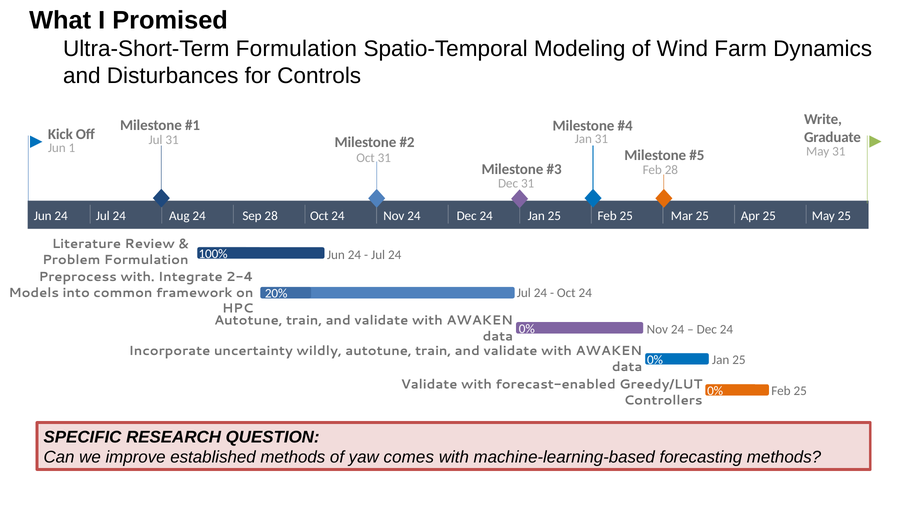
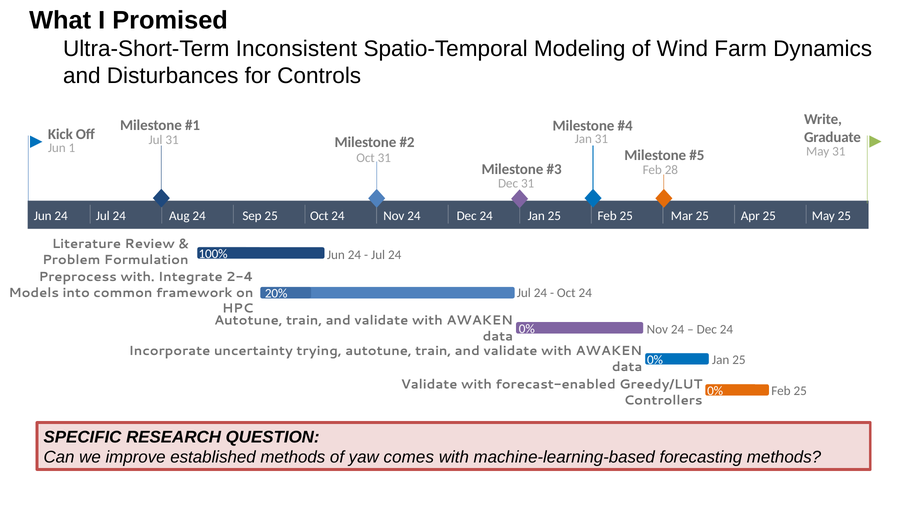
Ultra-Short-Term Formulation: Formulation -> Inconsistent
Sep 28: 28 -> 25
wildly: wildly -> trying
